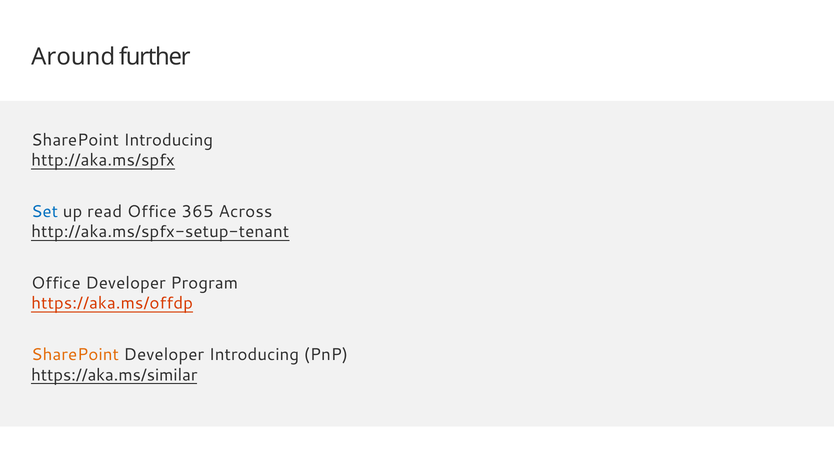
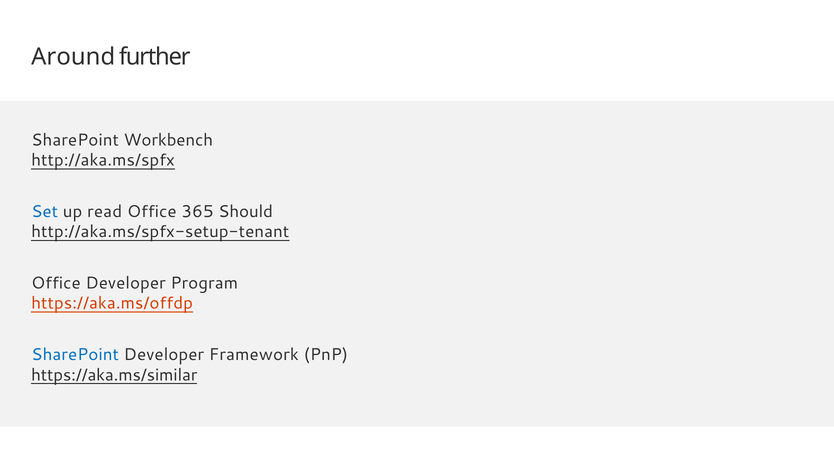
SharePoint Introducing: Introducing -> Workbench
Across: Across -> Should
SharePoint at (75, 355) colour: orange -> blue
Developer Introducing: Introducing -> Framework
